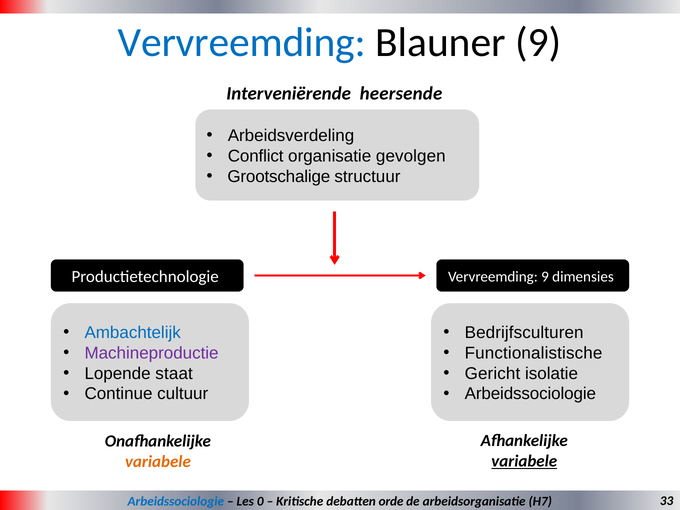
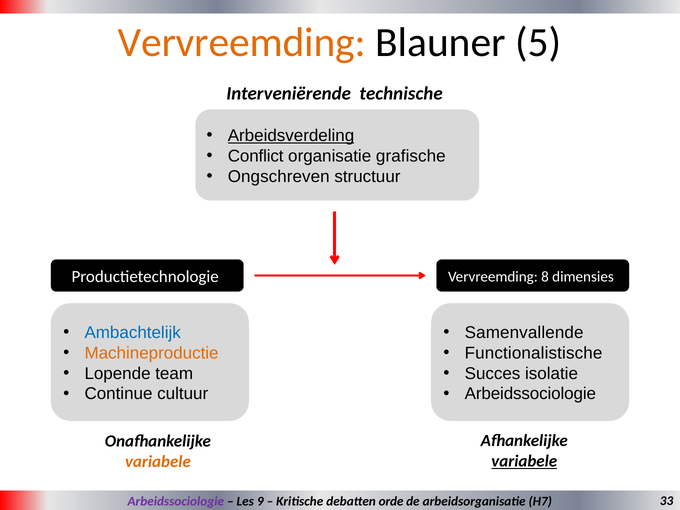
Vervreemding at (242, 43) colour: blue -> orange
Blauner 9: 9 -> 5
heersende: heersende -> technische
Arbeidsverdeling underline: none -> present
gevolgen: gevolgen -> grafische
Grootschalige: Grootschalige -> Ongschreven
Vervreemding 9: 9 -> 8
Bedrijfsculturen: Bedrijfsculturen -> Samenvallende
Machineproductie colour: purple -> orange
staat: staat -> team
Gericht: Gericht -> Succes
Arbeidssociologie at (176, 501) colour: blue -> purple
0: 0 -> 9
